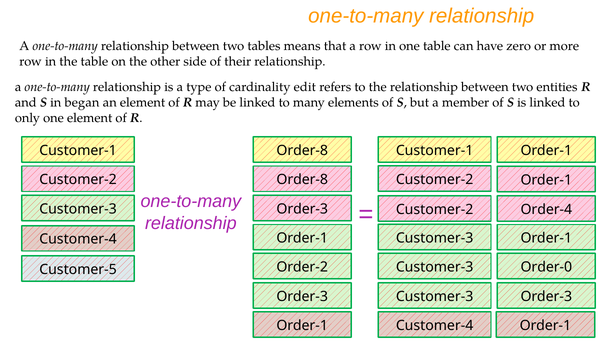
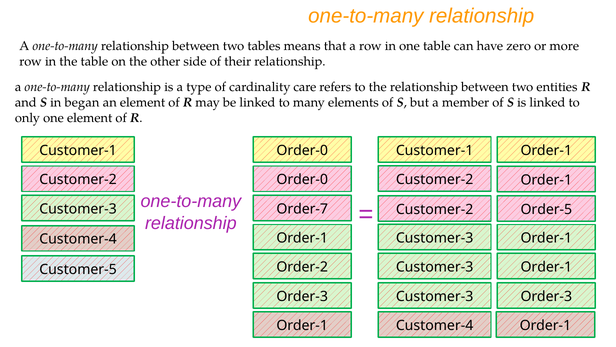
edit: edit -> care
Order-8 at (302, 150): Order-8 -> Order-0
Customer-2 Order-8: Order-8 -> Order-0
Order-3 at (302, 209): Order-3 -> Order-7
Order-4: Order-4 -> Order-5
Order-0 at (546, 267): Order-0 -> Order-1
